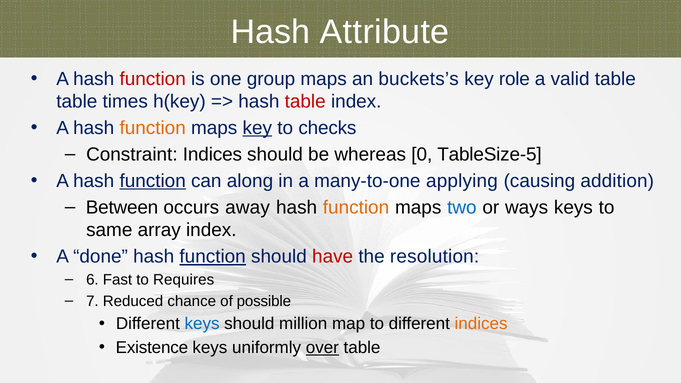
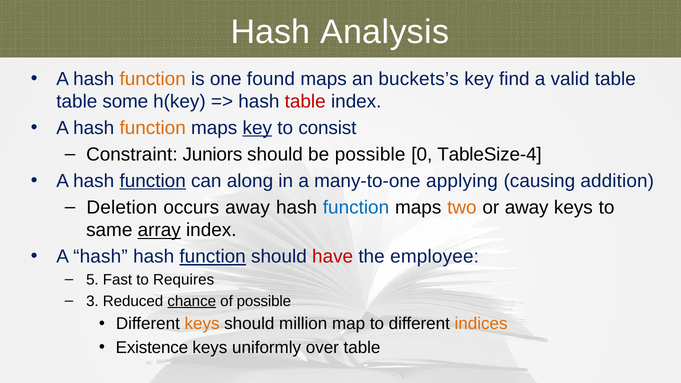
Attribute: Attribute -> Analysis
function at (153, 79) colour: red -> orange
group: group -> found
role: role -> find
times: times -> some
checks: checks -> consist
Constraint Indices: Indices -> Juniors
be whereas: whereas -> possible
TableSize-5: TableSize-5 -> TableSize-4
Between: Between -> Deletion
function at (356, 208) colour: orange -> blue
two colour: blue -> orange
or ways: ways -> away
array underline: none -> present
done at (101, 257): done -> hash
resolution: resolution -> employee
6: 6 -> 5
7: 7 -> 3
chance underline: none -> present
keys at (202, 324) colour: blue -> orange
over underline: present -> none
